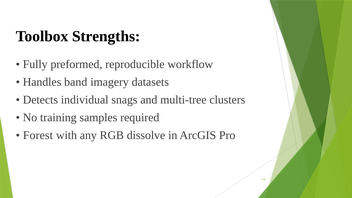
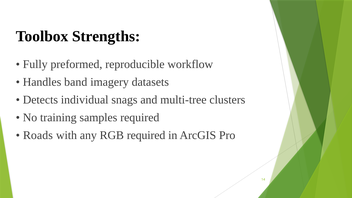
Forest: Forest -> Roads
RGB dissolve: dissolve -> required
